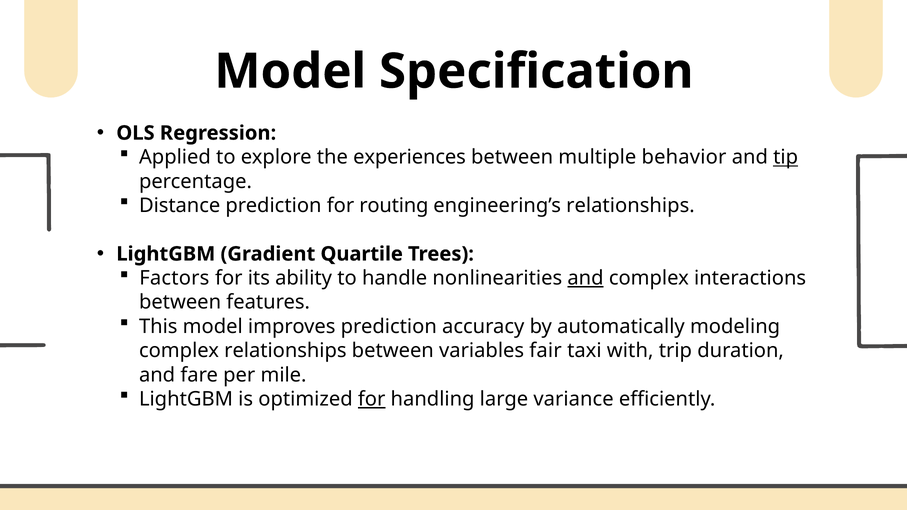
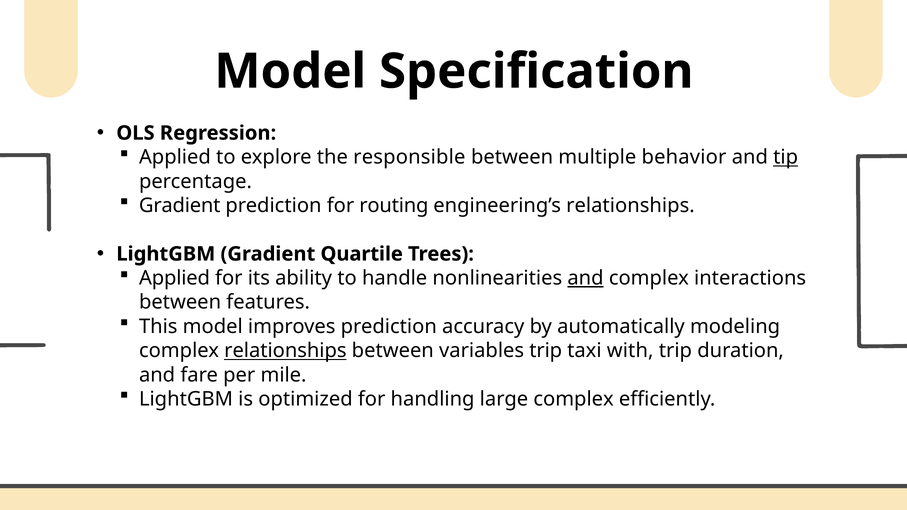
experiences: experiences -> responsible
Distance at (180, 206): Distance -> Gradient
Factors at (174, 278): Factors -> Applied
relationships at (285, 351) underline: none -> present
variables fair: fair -> trip
for at (372, 399) underline: present -> none
large variance: variance -> complex
